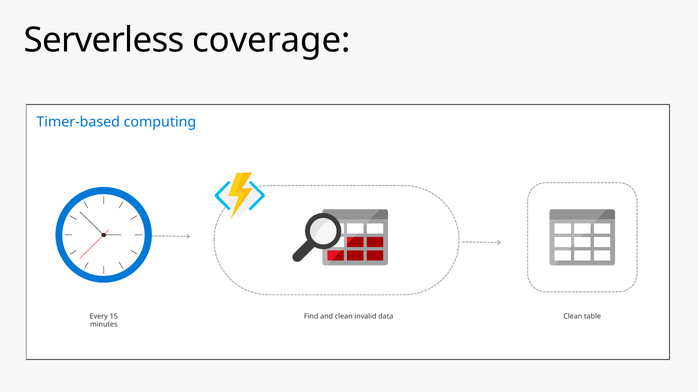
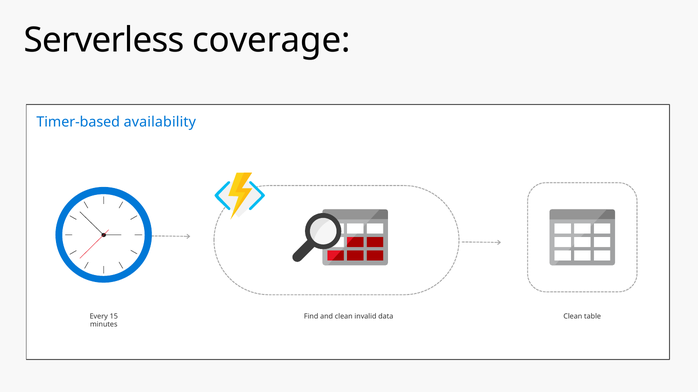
computing: computing -> availability
